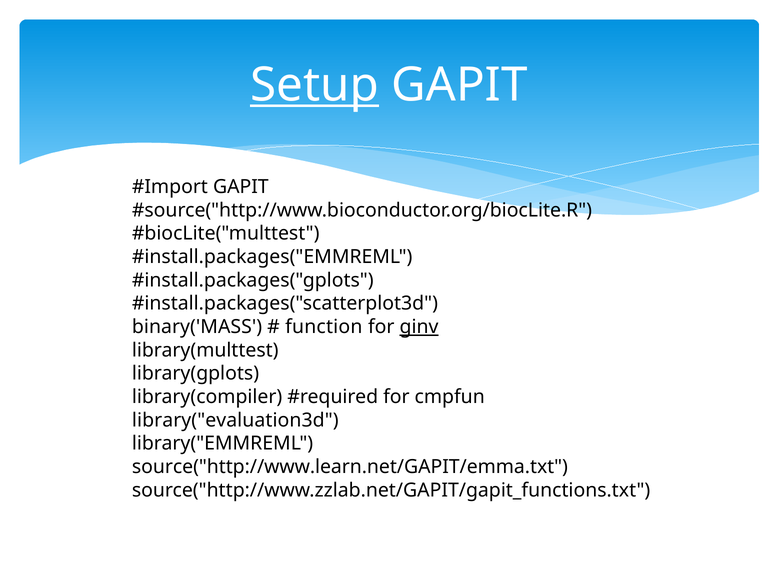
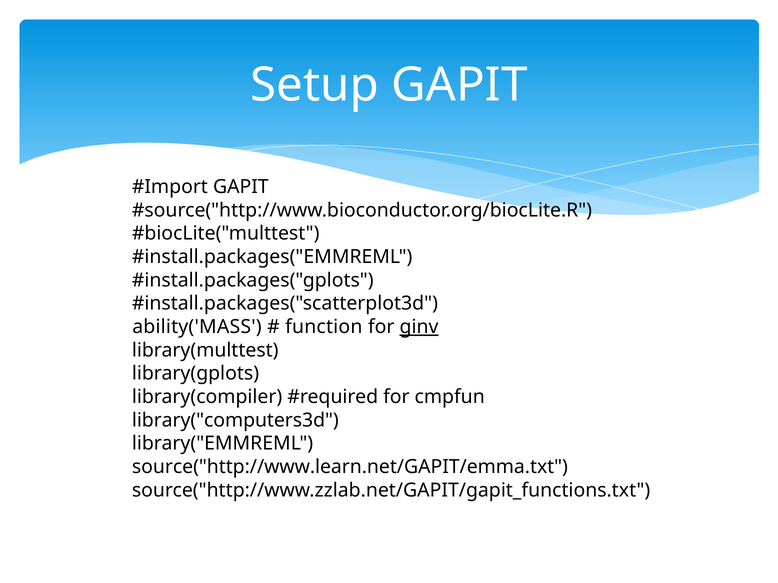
Setup underline: present -> none
binary('MASS: binary('MASS -> ability('MASS
library("evaluation3d: library("evaluation3d -> library("computers3d
